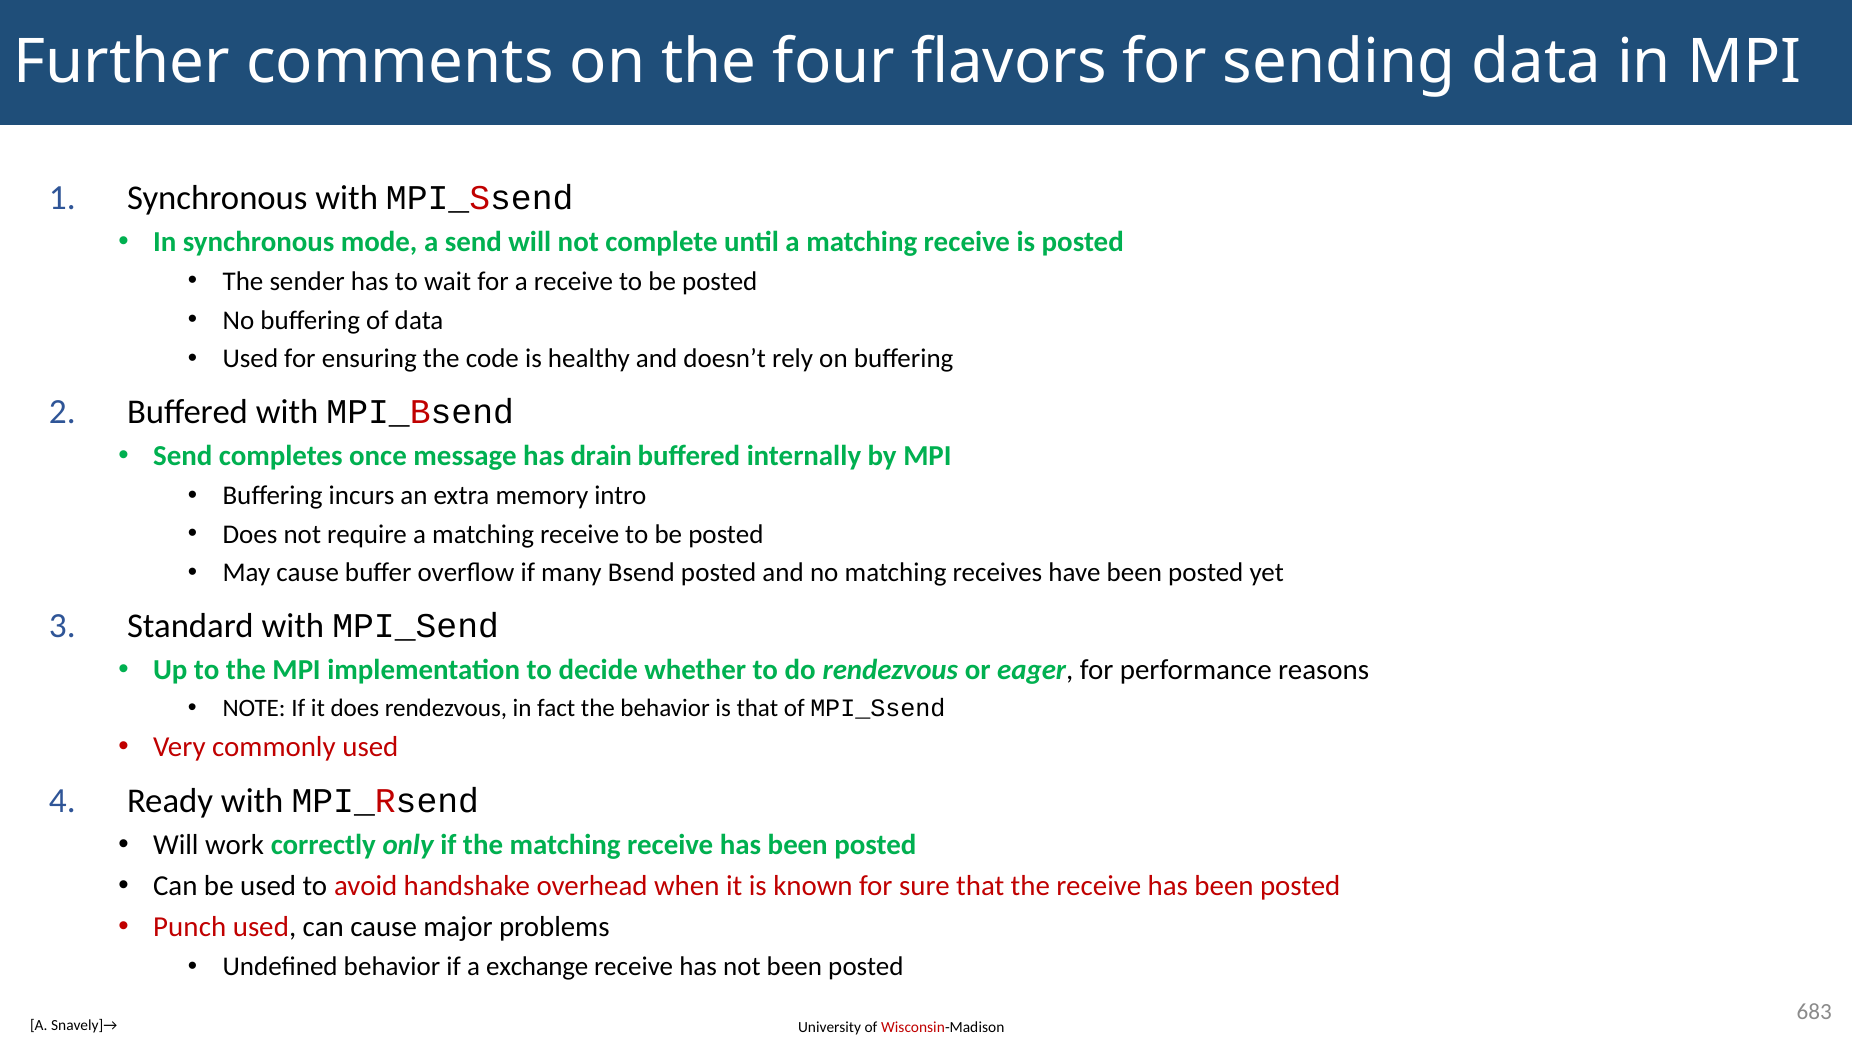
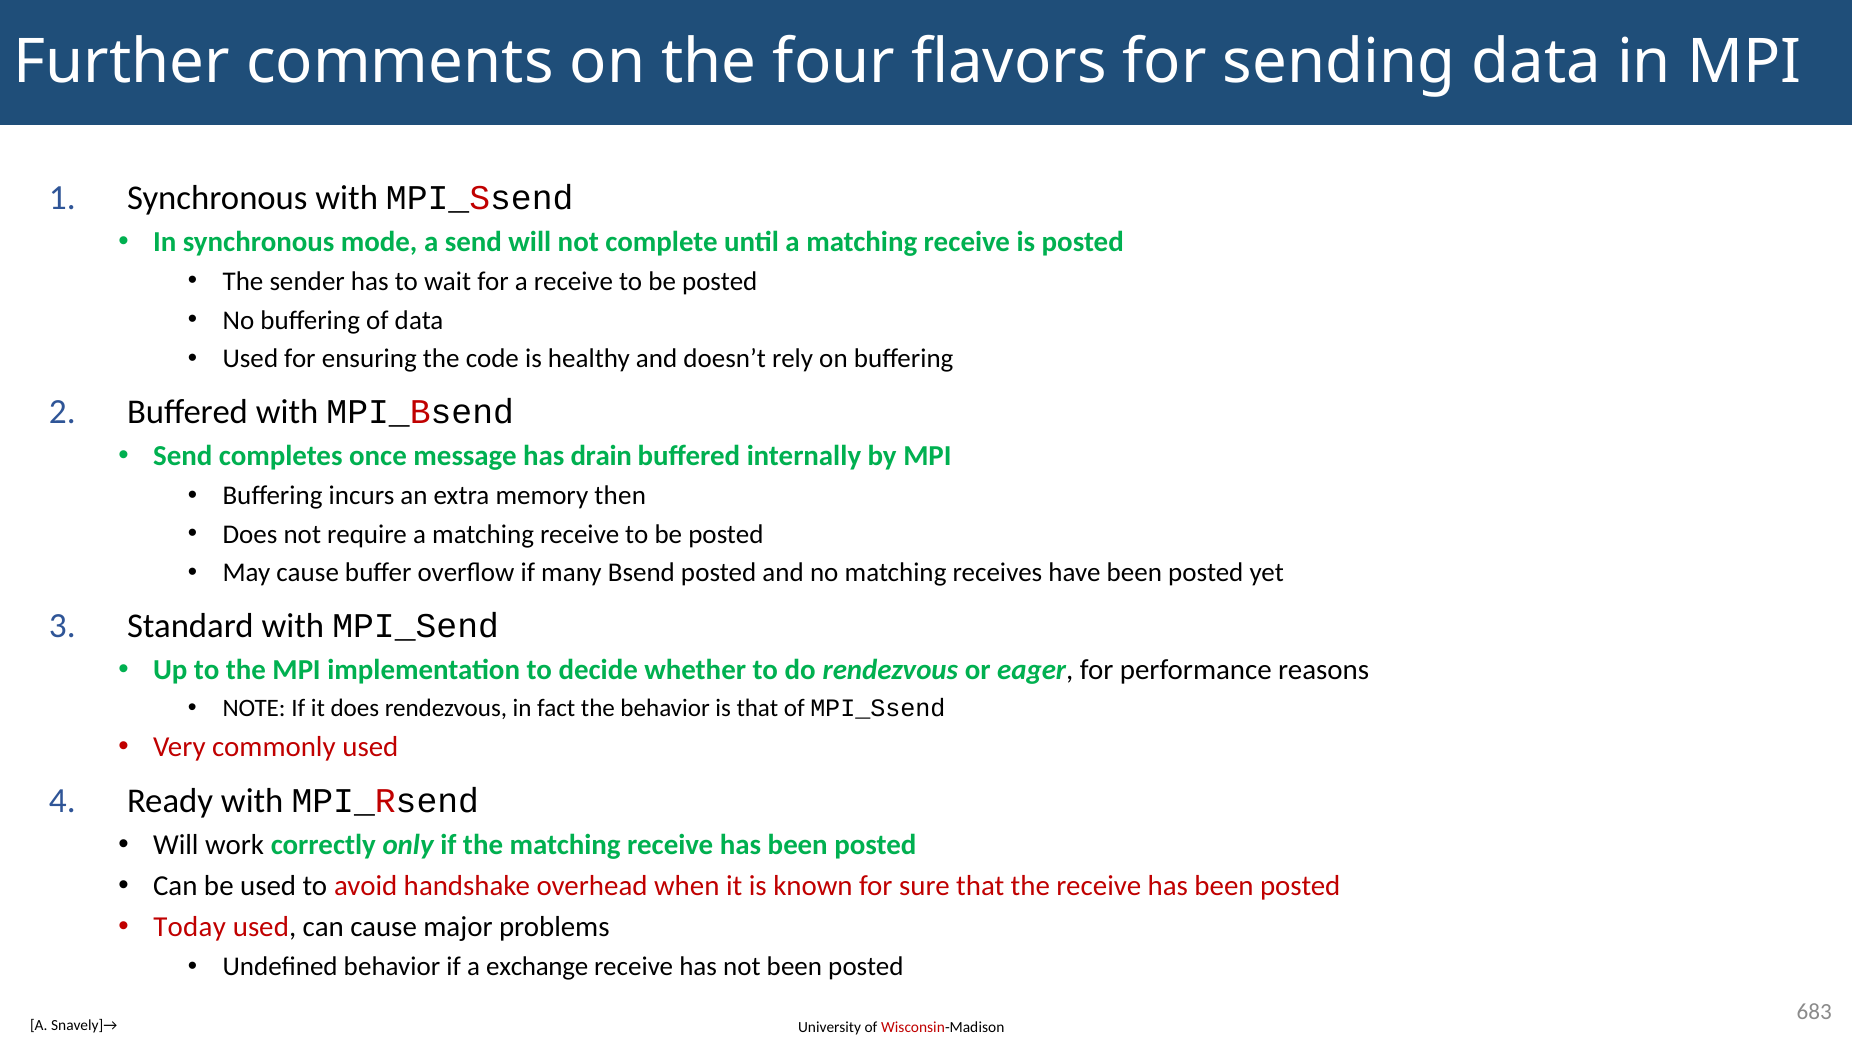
intro: intro -> then
Punch: Punch -> Today
